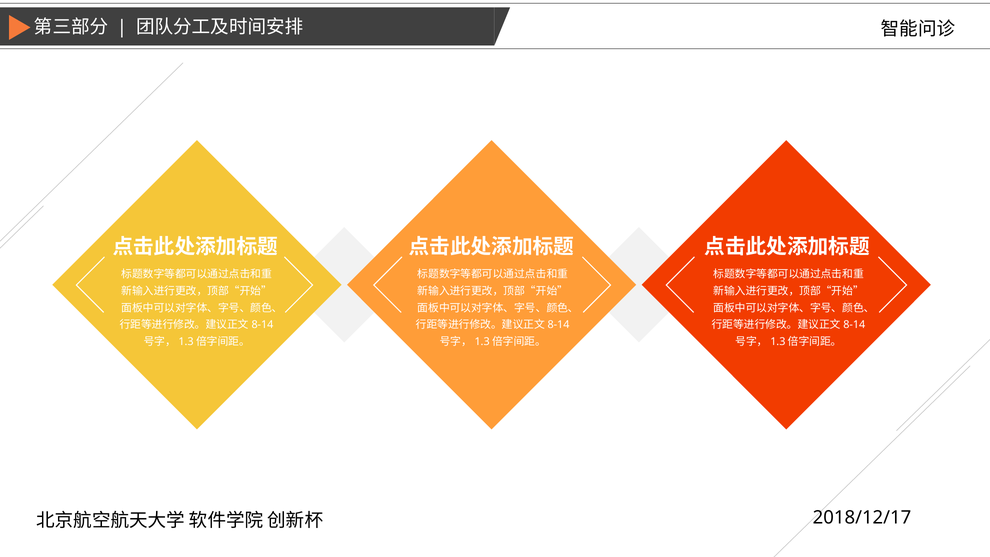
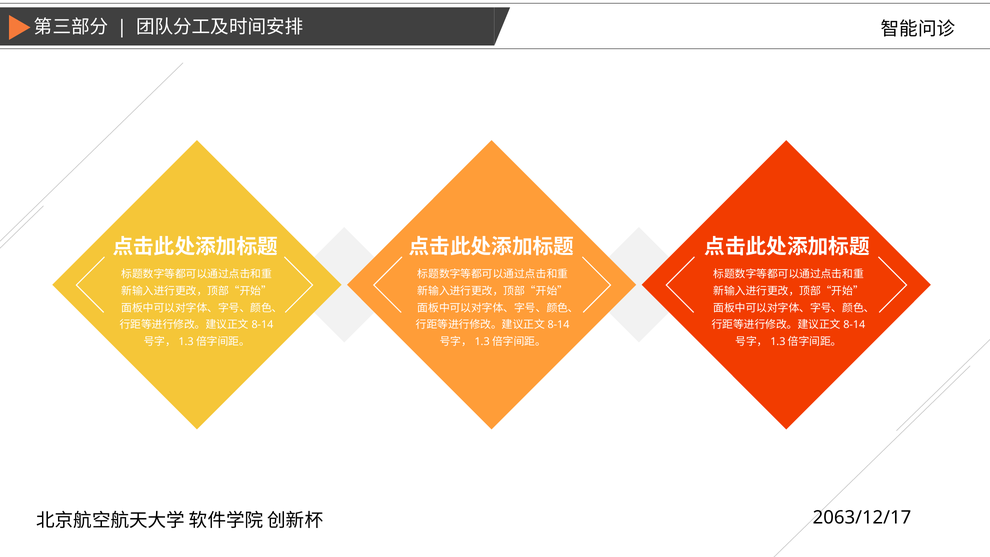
2018/12/17: 2018/12/17 -> 2063/12/17
